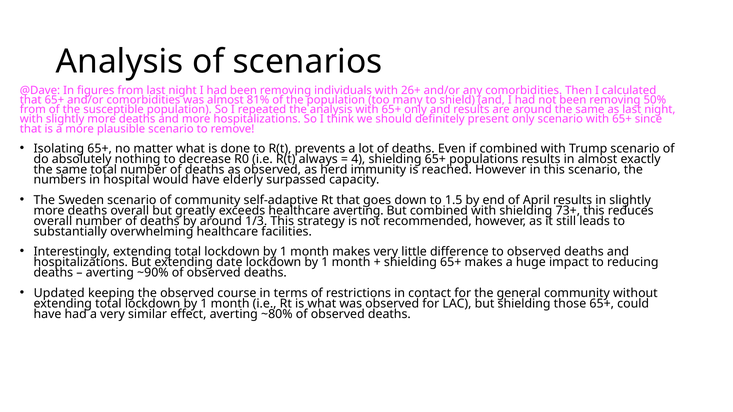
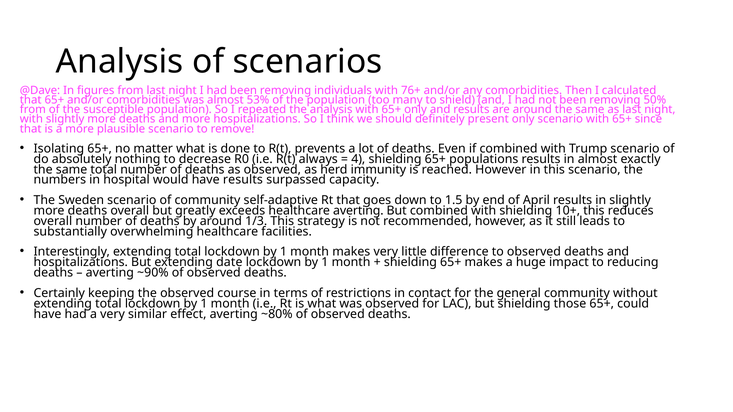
26+: 26+ -> 76+
81%: 81% -> 53%
have elderly: elderly -> results
73+: 73+ -> 10+
Updated: Updated -> Certainly
